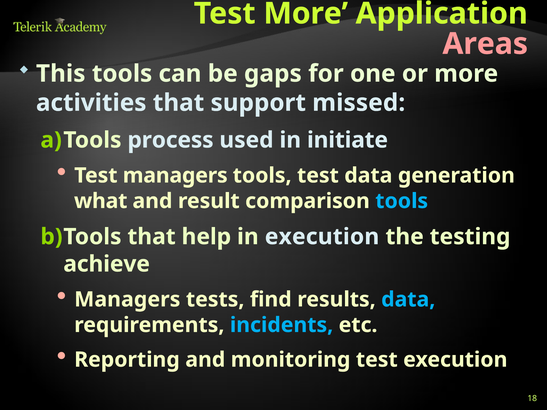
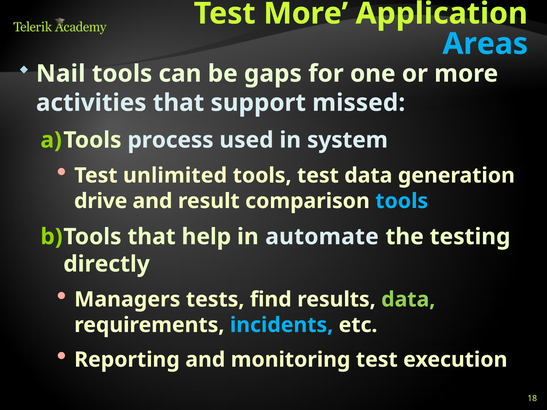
Areas colour: pink -> light blue
This: This -> Nail
initiate: initiate -> system
Test managers: managers -> unlimited
what: what -> drive
in execution: execution -> automate
achieve: achieve -> directly
data at (408, 300) colour: light blue -> light green
